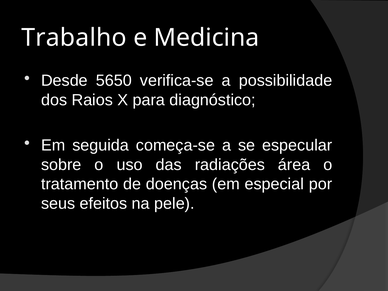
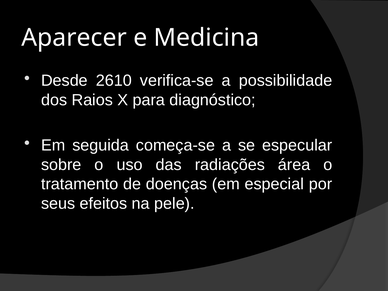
Trabalho: Trabalho -> Aparecer
5650: 5650 -> 2610
